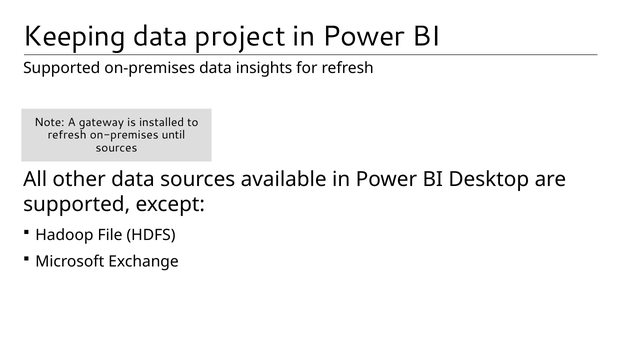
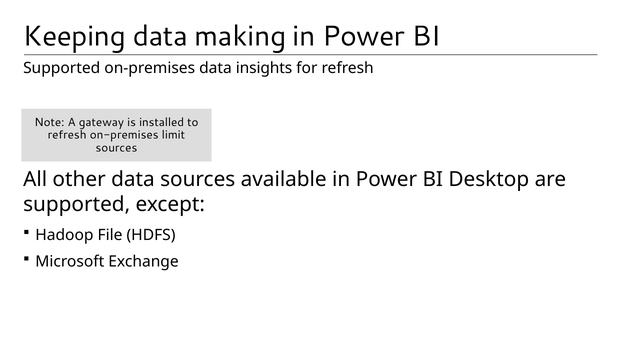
project: project -> making
until: until -> limit
